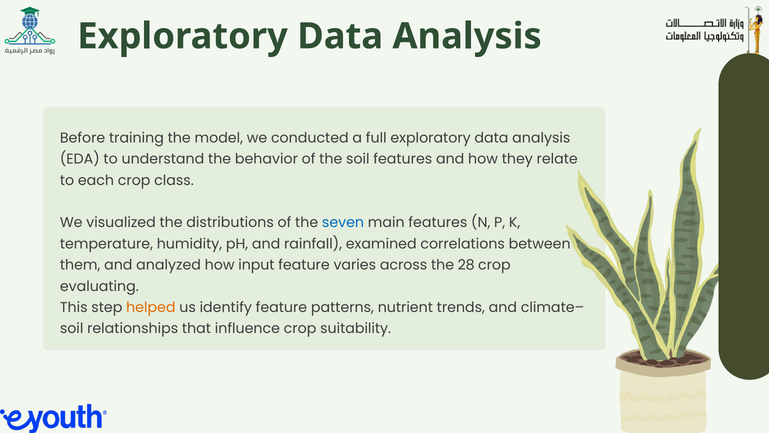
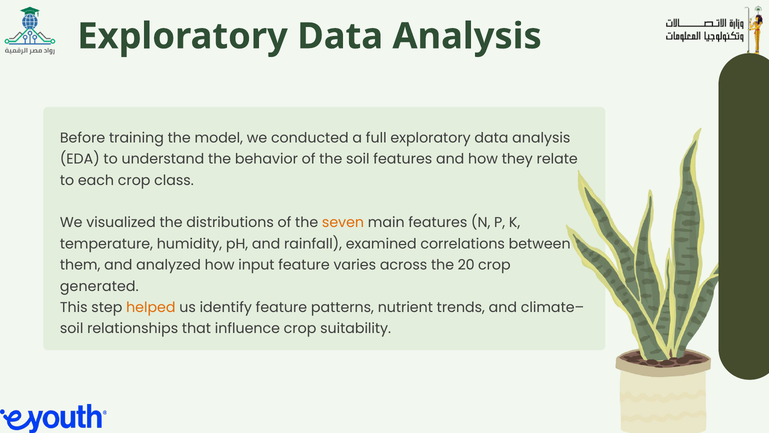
seven colour: blue -> orange
28: 28 -> 20
evaluating: evaluating -> generated
